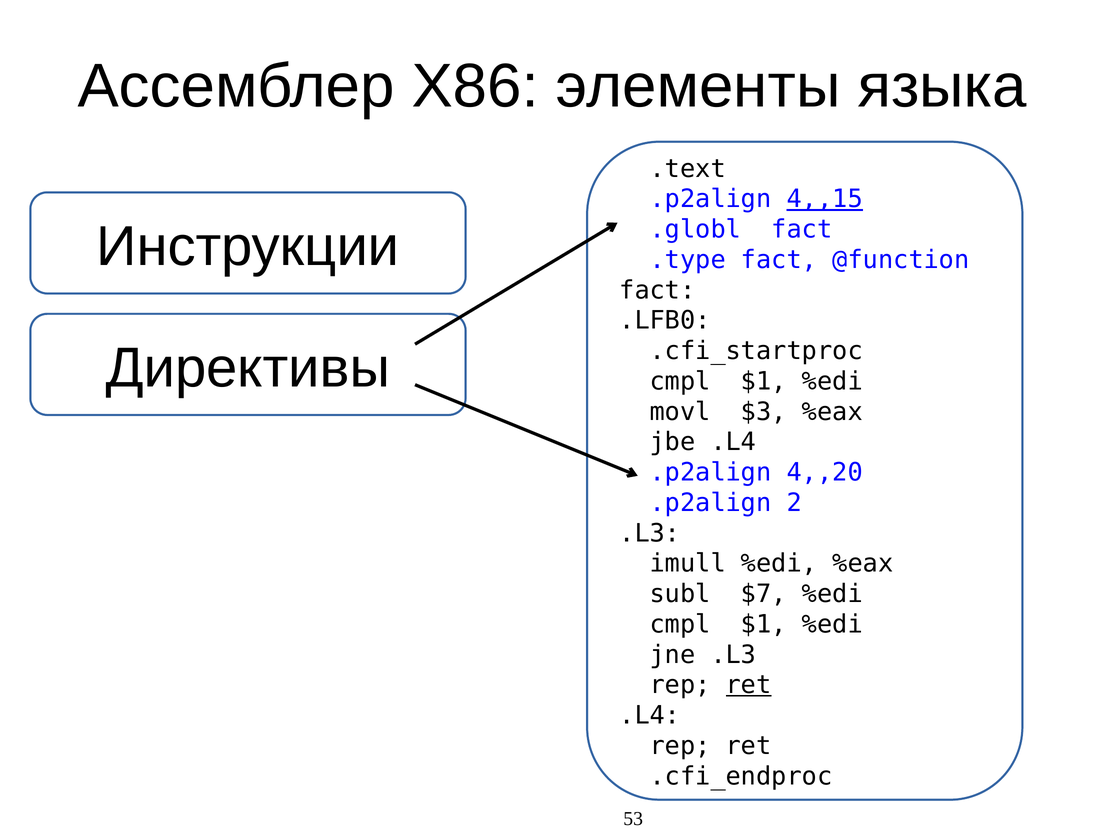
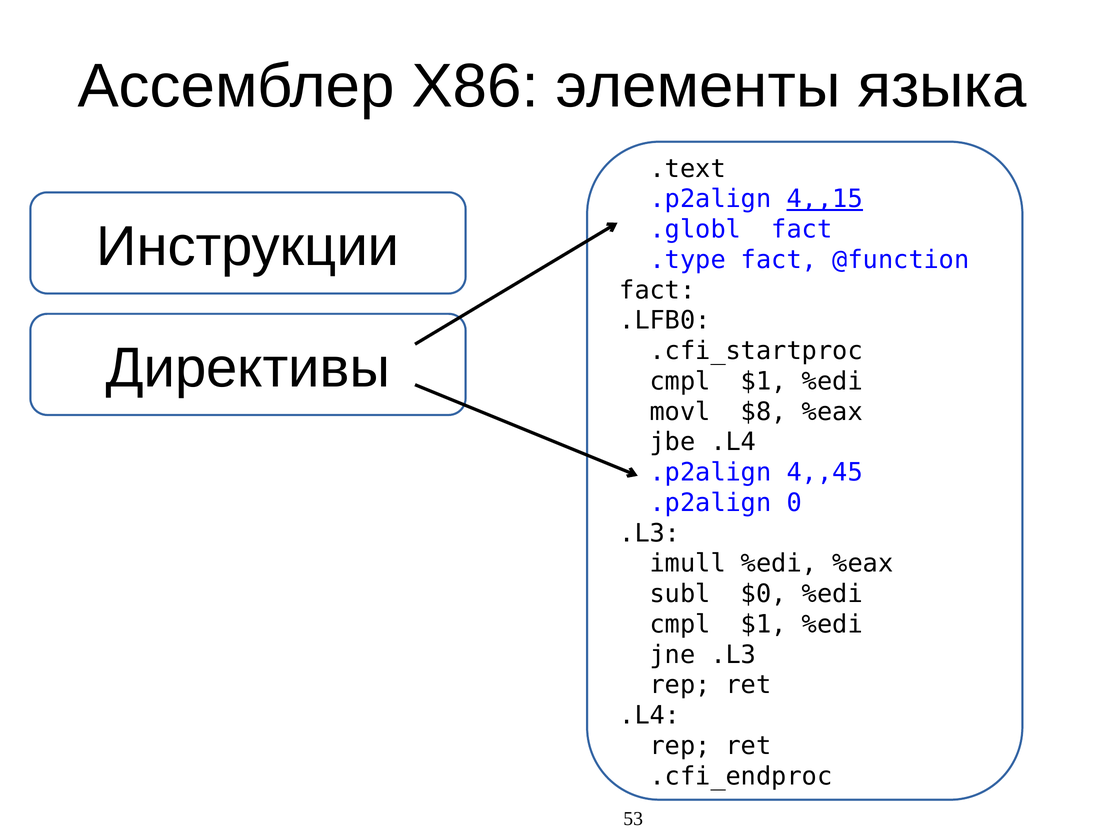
$3: $3 -> $8
4,,20: 4,,20 -> 4,,45
2: 2 -> 0
$7: $7 -> $0
ret at (749, 685) underline: present -> none
